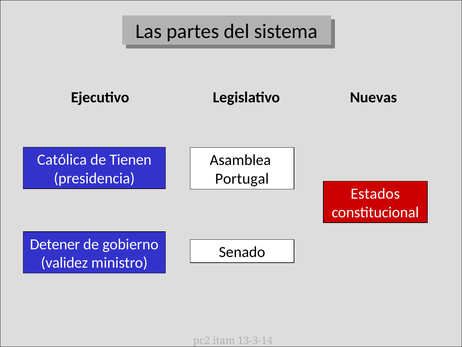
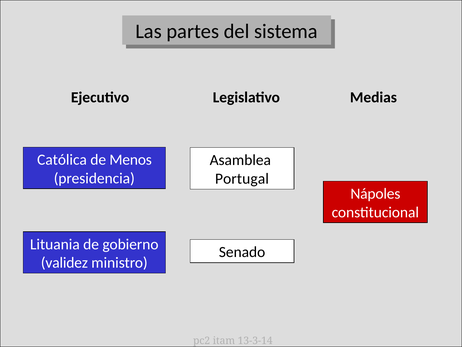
Nuevas: Nuevas -> Medias
Tienen: Tienen -> Menos
Estados: Estados -> Nápoles
Detener: Detener -> Lituania
